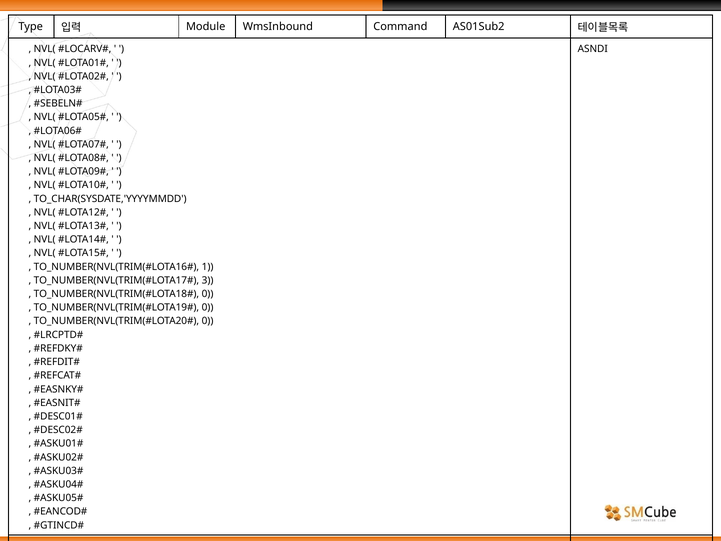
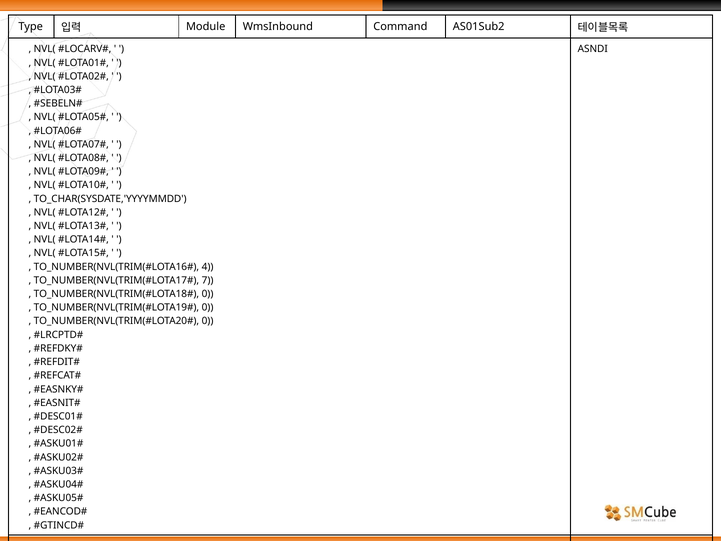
1: 1 -> 4
3: 3 -> 7
